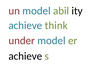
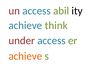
un model: model -> access
under model: model -> access
achieve at (25, 56) colour: black -> orange
